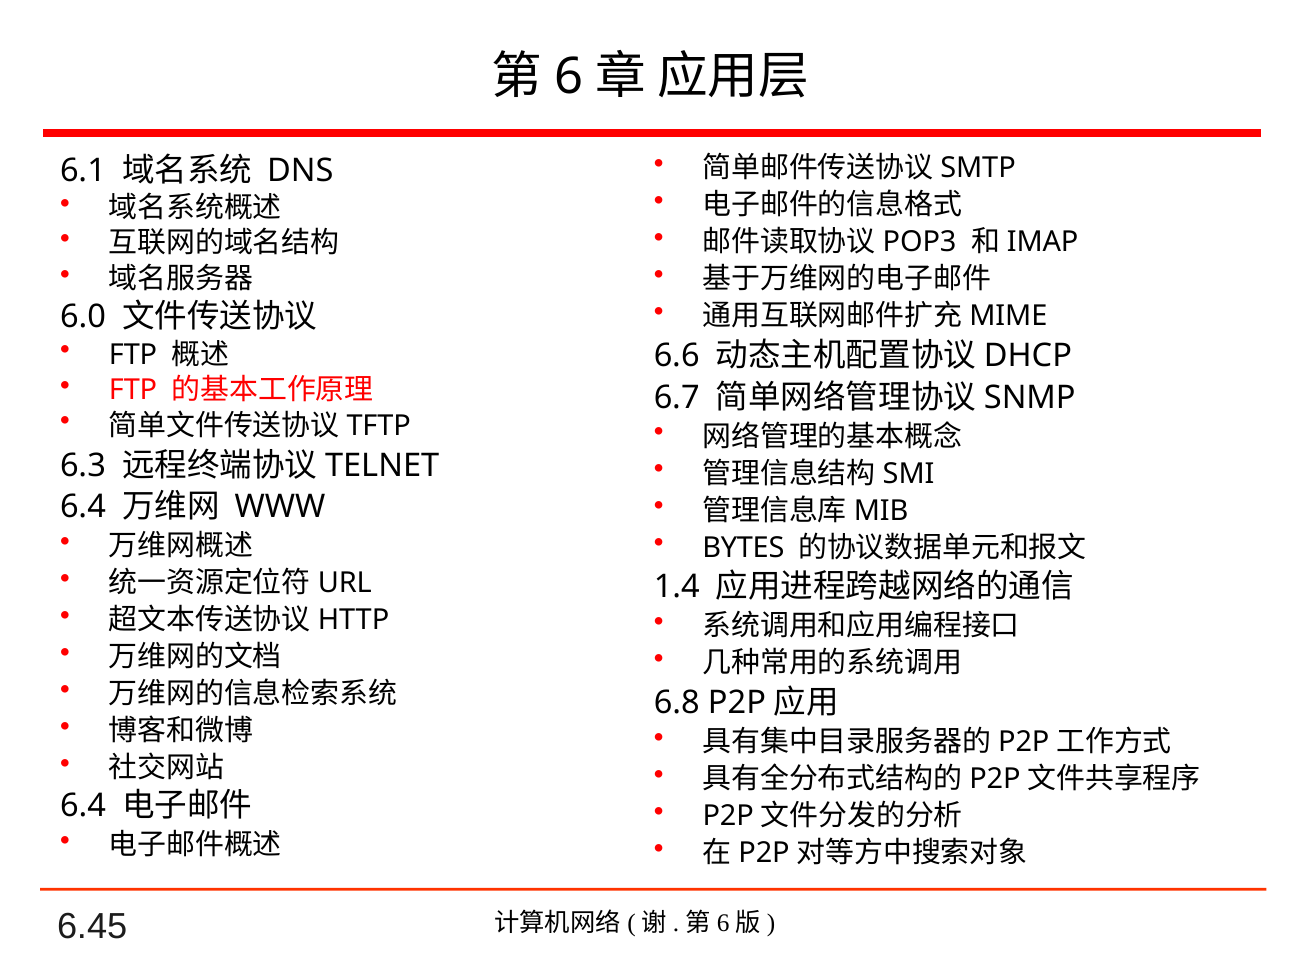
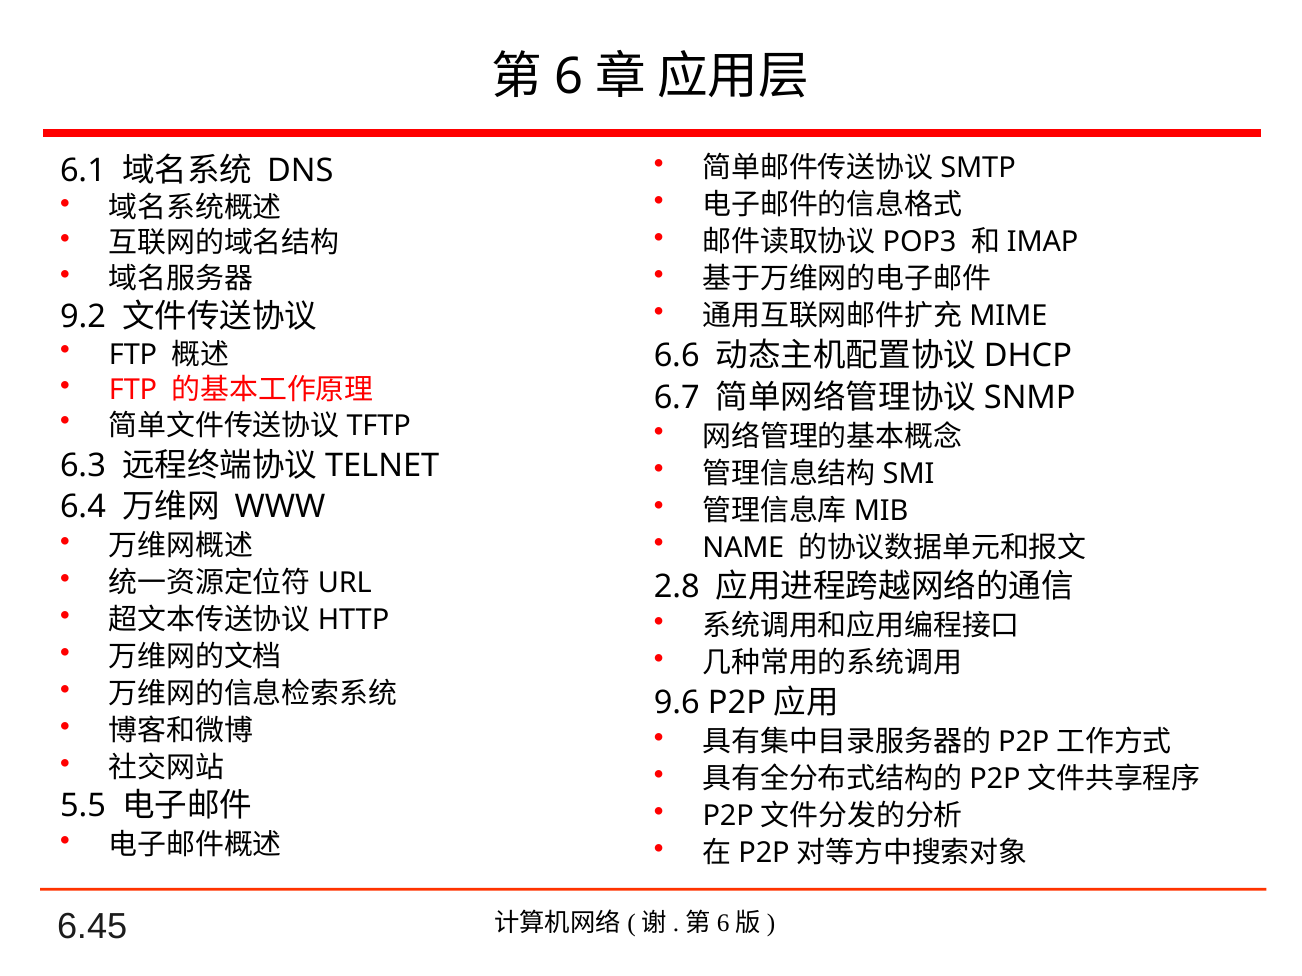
6.0: 6.0 -> 9.2
BYTES: BYTES -> NAME
1.4: 1.4 -> 2.8
6.8: 6.8 -> 9.6
6.4 at (83, 806): 6.4 -> 5.5
